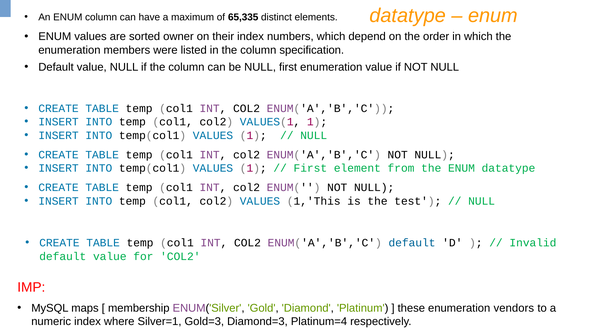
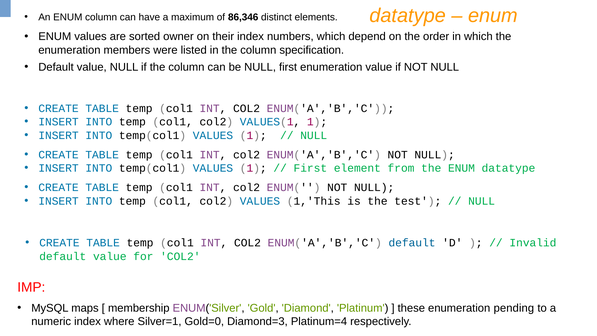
65,335: 65,335 -> 86,346
vendors: vendors -> pending
Gold=3: Gold=3 -> Gold=0
